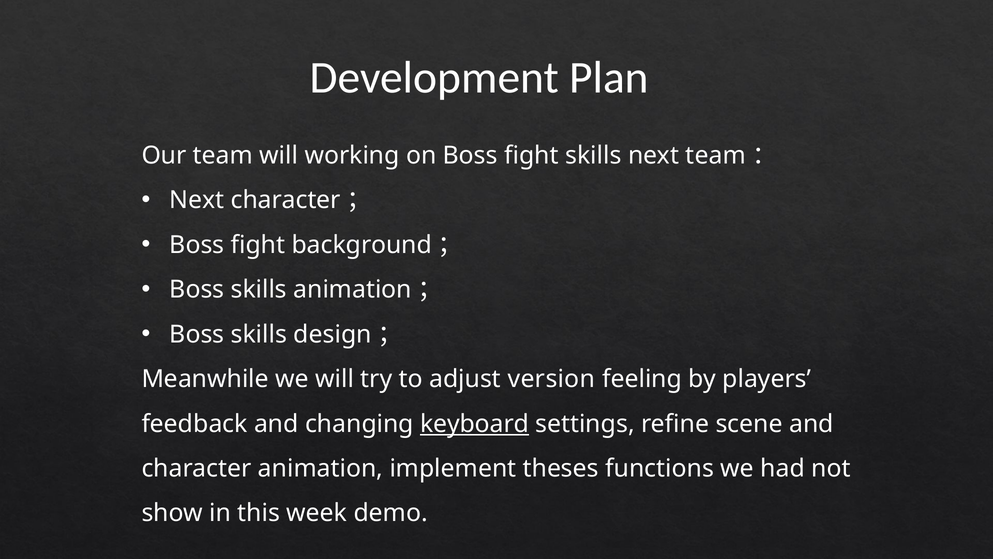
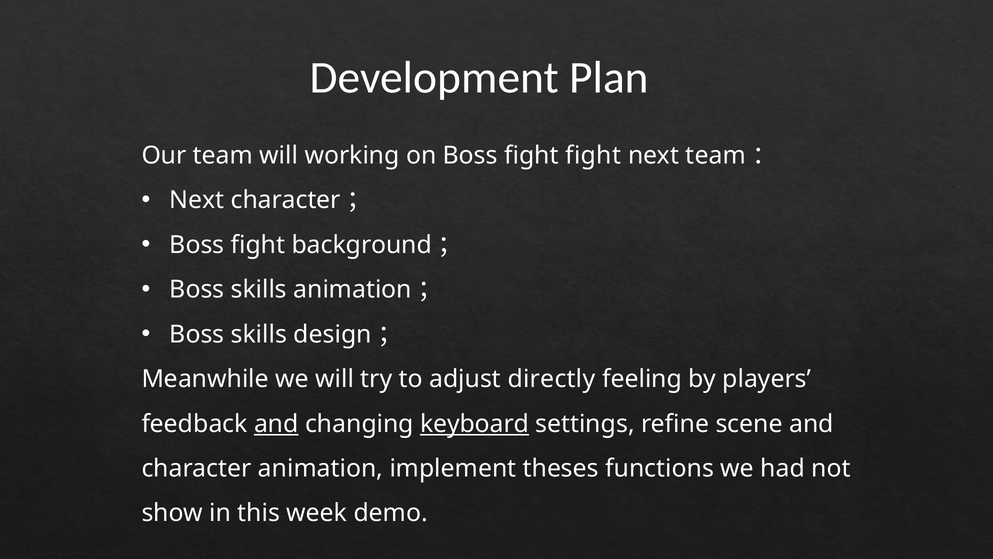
fight skills: skills -> fight
version: version -> directly
and at (276, 424) underline: none -> present
